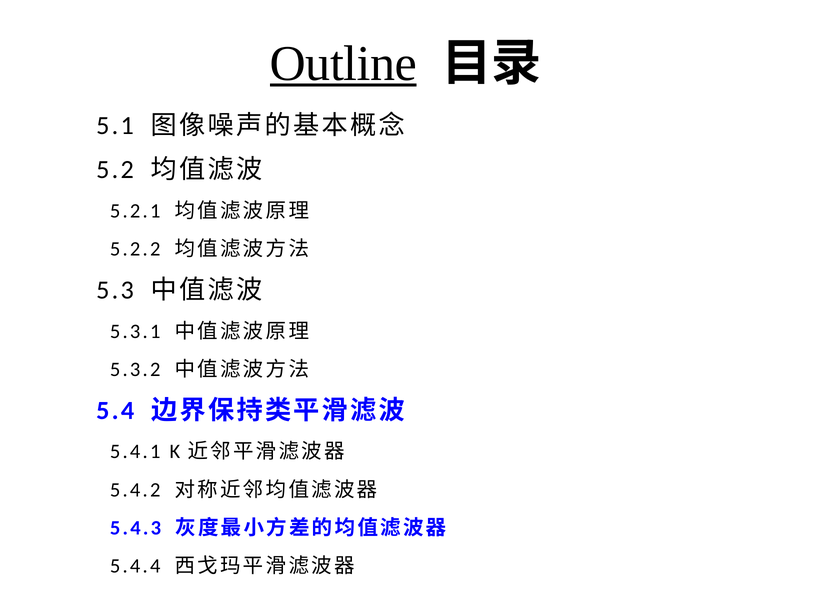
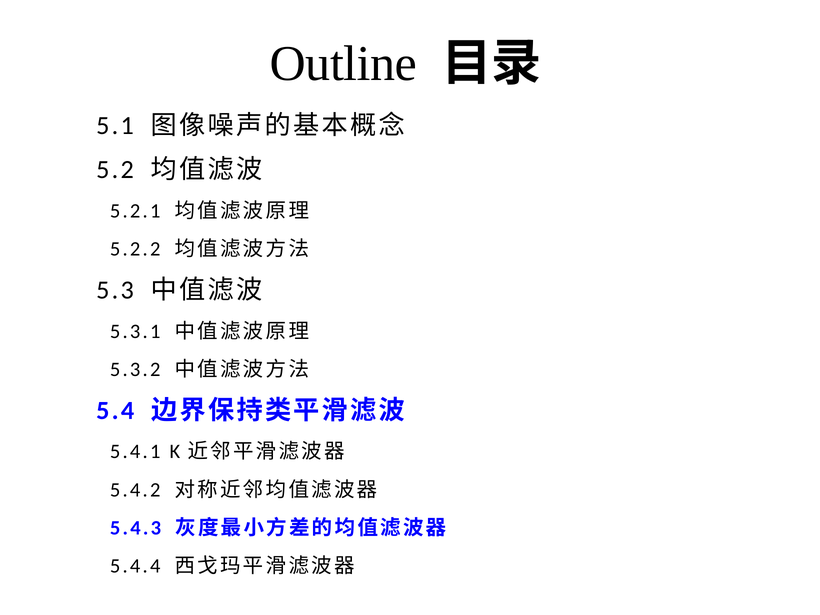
Outline underline: present -> none
